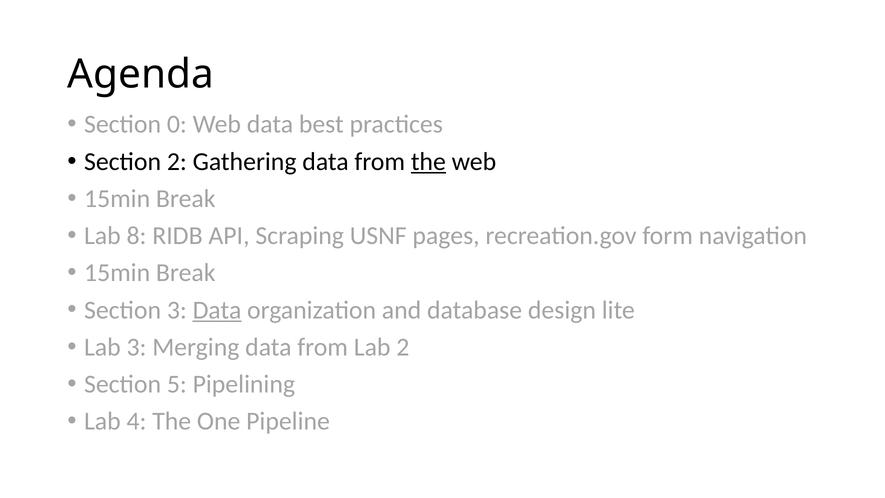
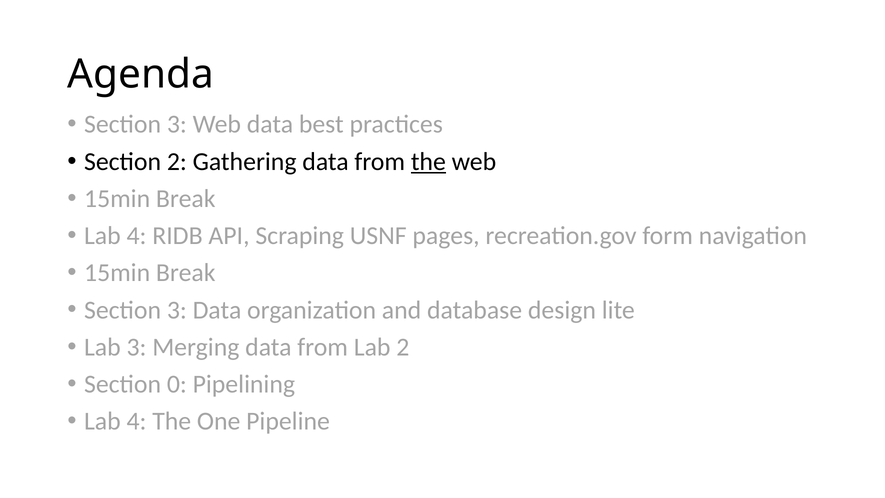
0 at (177, 124): 0 -> 3
8 at (136, 236): 8 -> 4
Data at (217, 310) underline: present -> none
5: 5 -> 0
